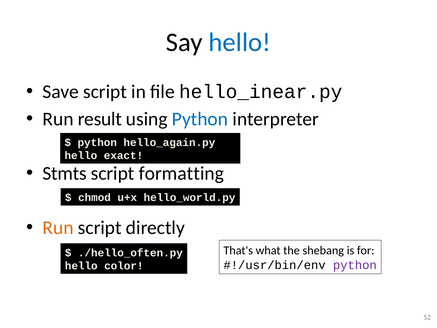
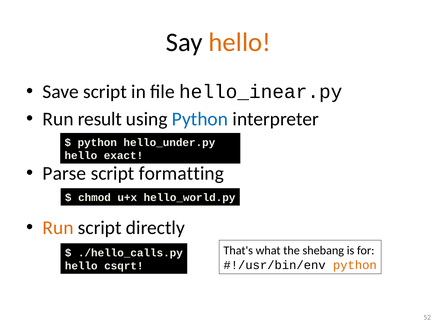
hello at (240, 42) colour: blue -> orange
hello_again.py: hello_again.py -> hello_under.py
Stmts: Stmts -> Parse
./hello_often.py: ./hello_often.py -> ./hello_calls.py
python at (355, 265) colour: purple -> orange
color: color -> csqrt
